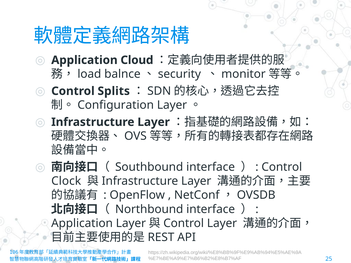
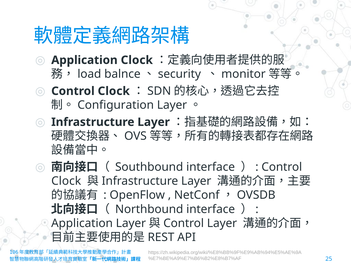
Application Cloud: Cloud -> Clock
Splits at (114, 91): Splits -> Clock
